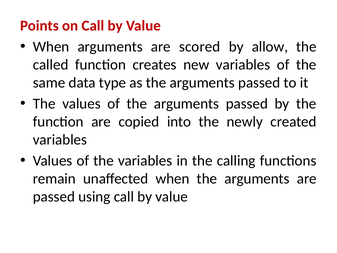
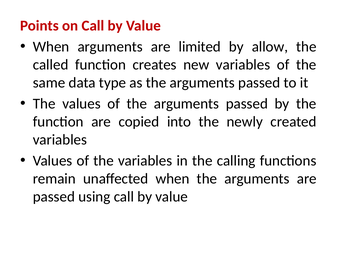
scored: scored -> limited
